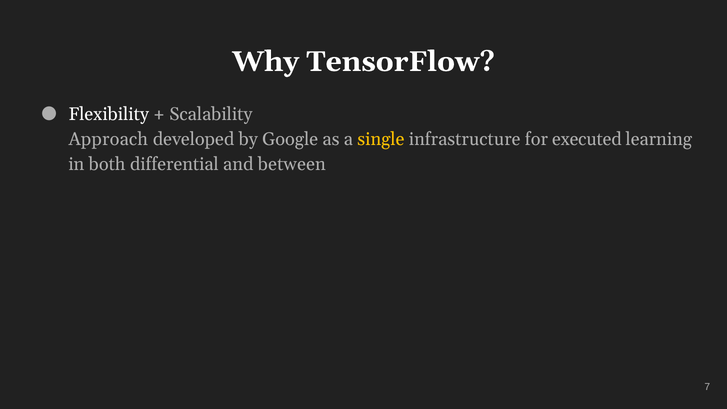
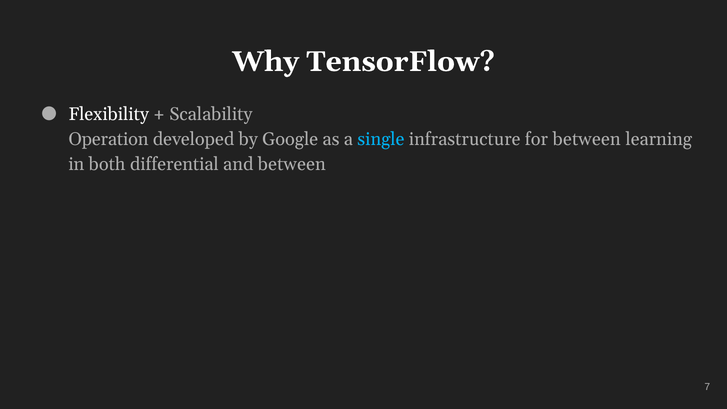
Approach: Approach -> Operation
single colour: yellow -> light blue
for executed: executed -> between
